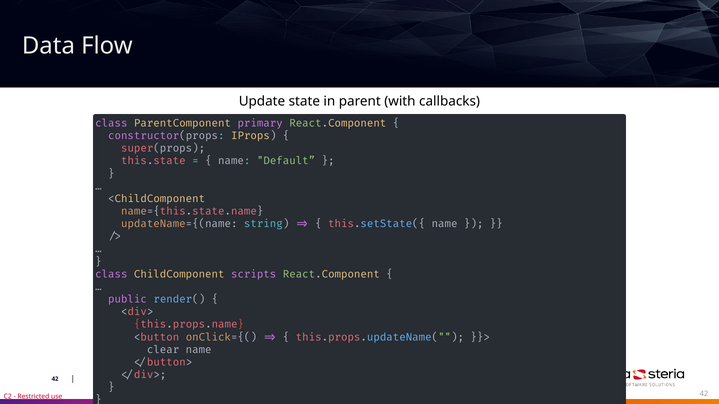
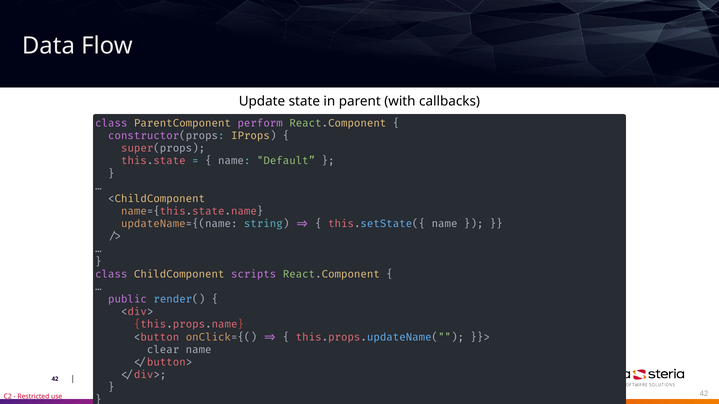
primary: primary -> perform
